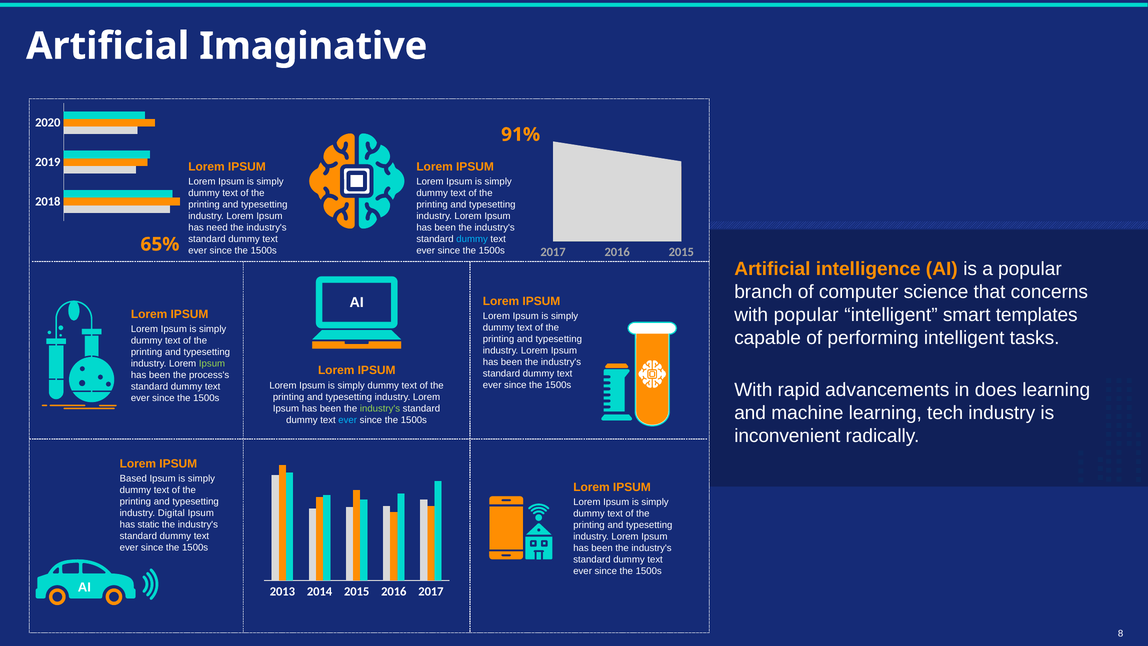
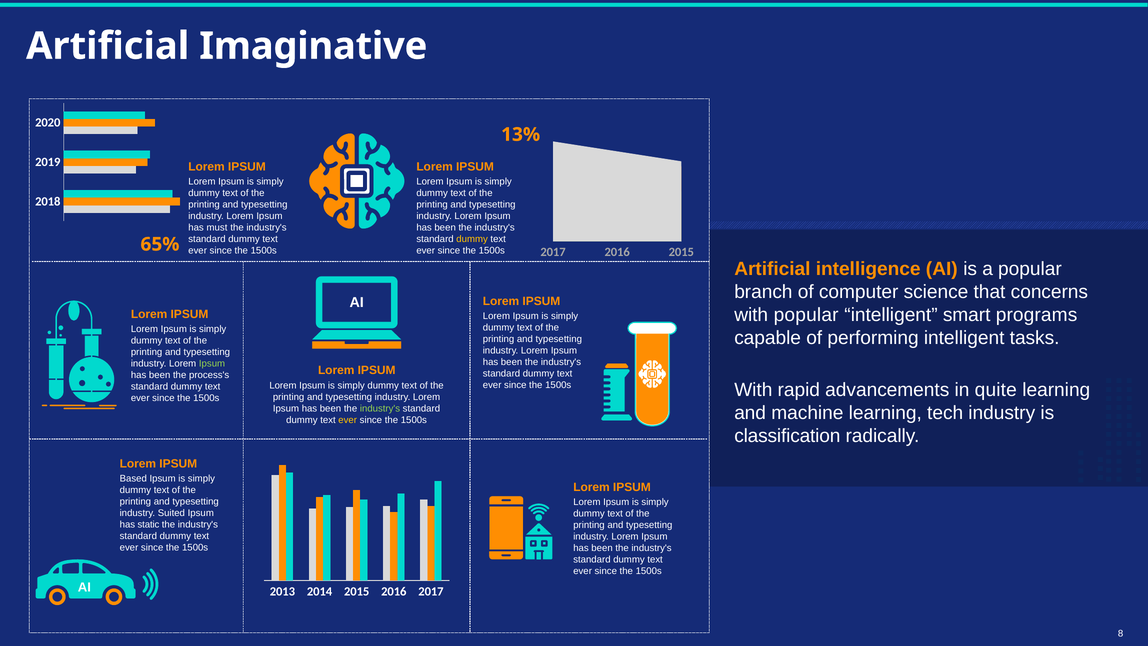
91%: 91% -> 13%
need: need -> must
dummy at (472, 239) colour: light blue -> yellow
templates: templates -> programs
does: does -> quite
ever at (348, 420) colour: light blue -> yellow
inconvenient: inconvenient -> classification
Digital: Digital -> Suited
